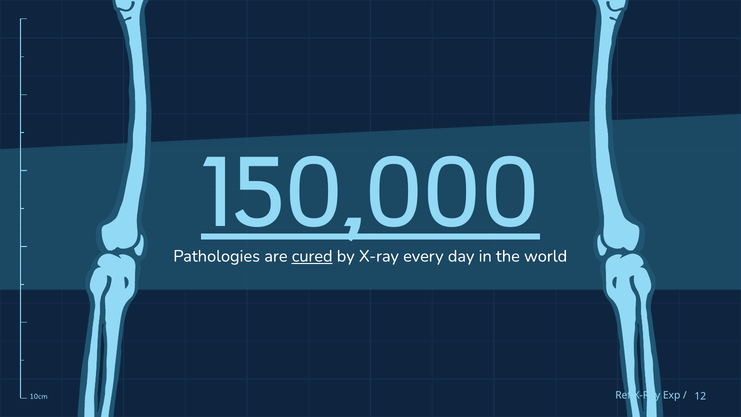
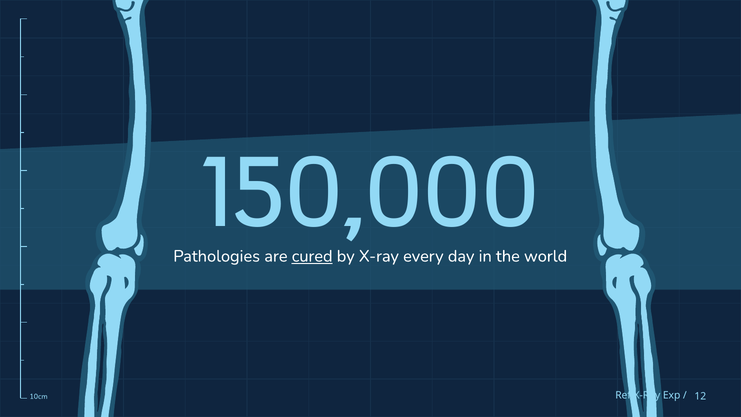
150,000 underline: present -> none
